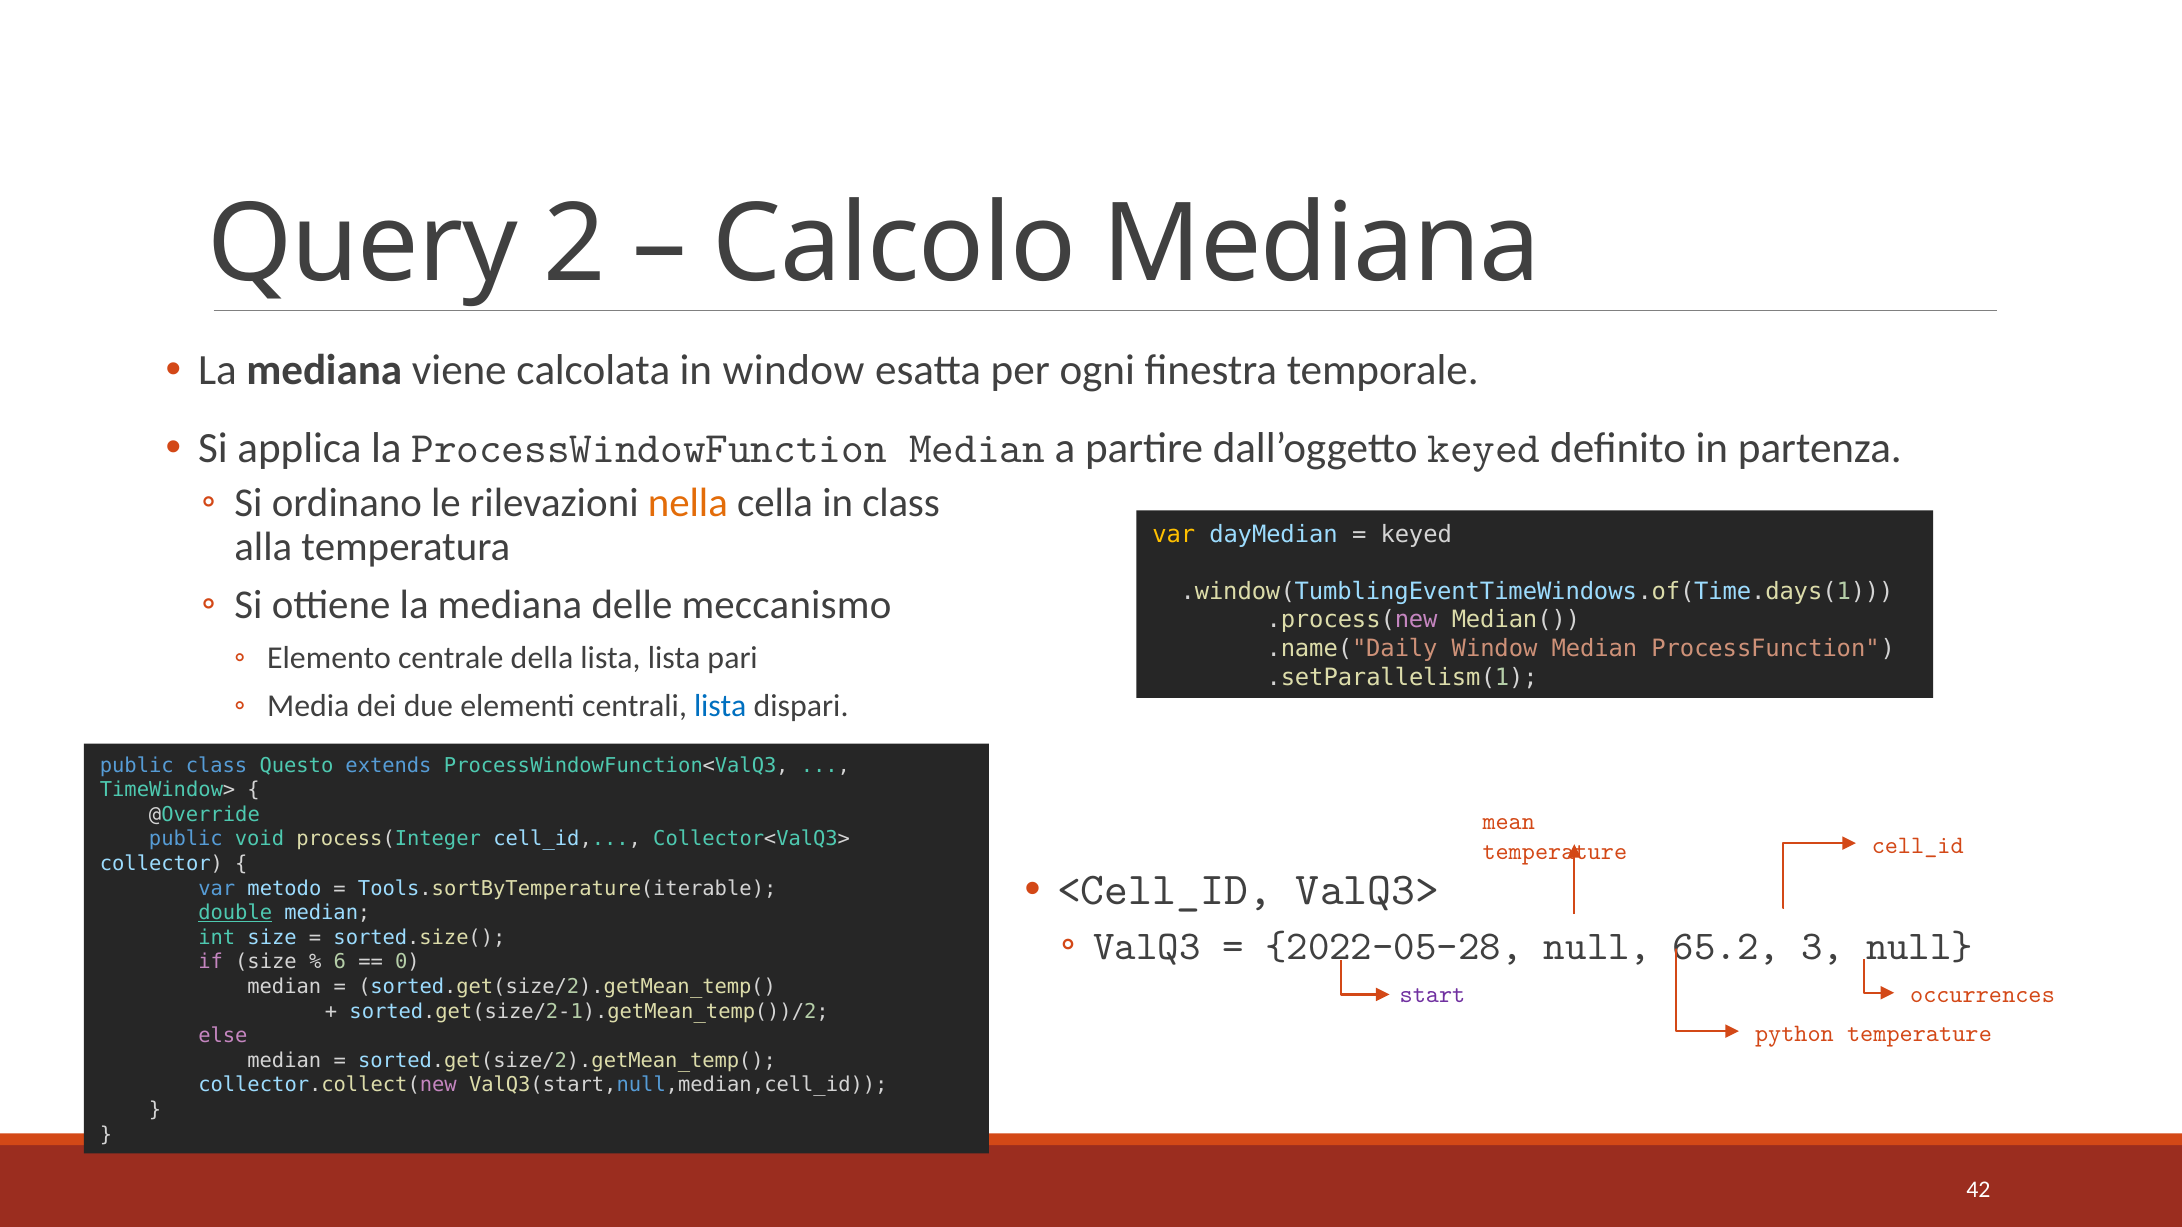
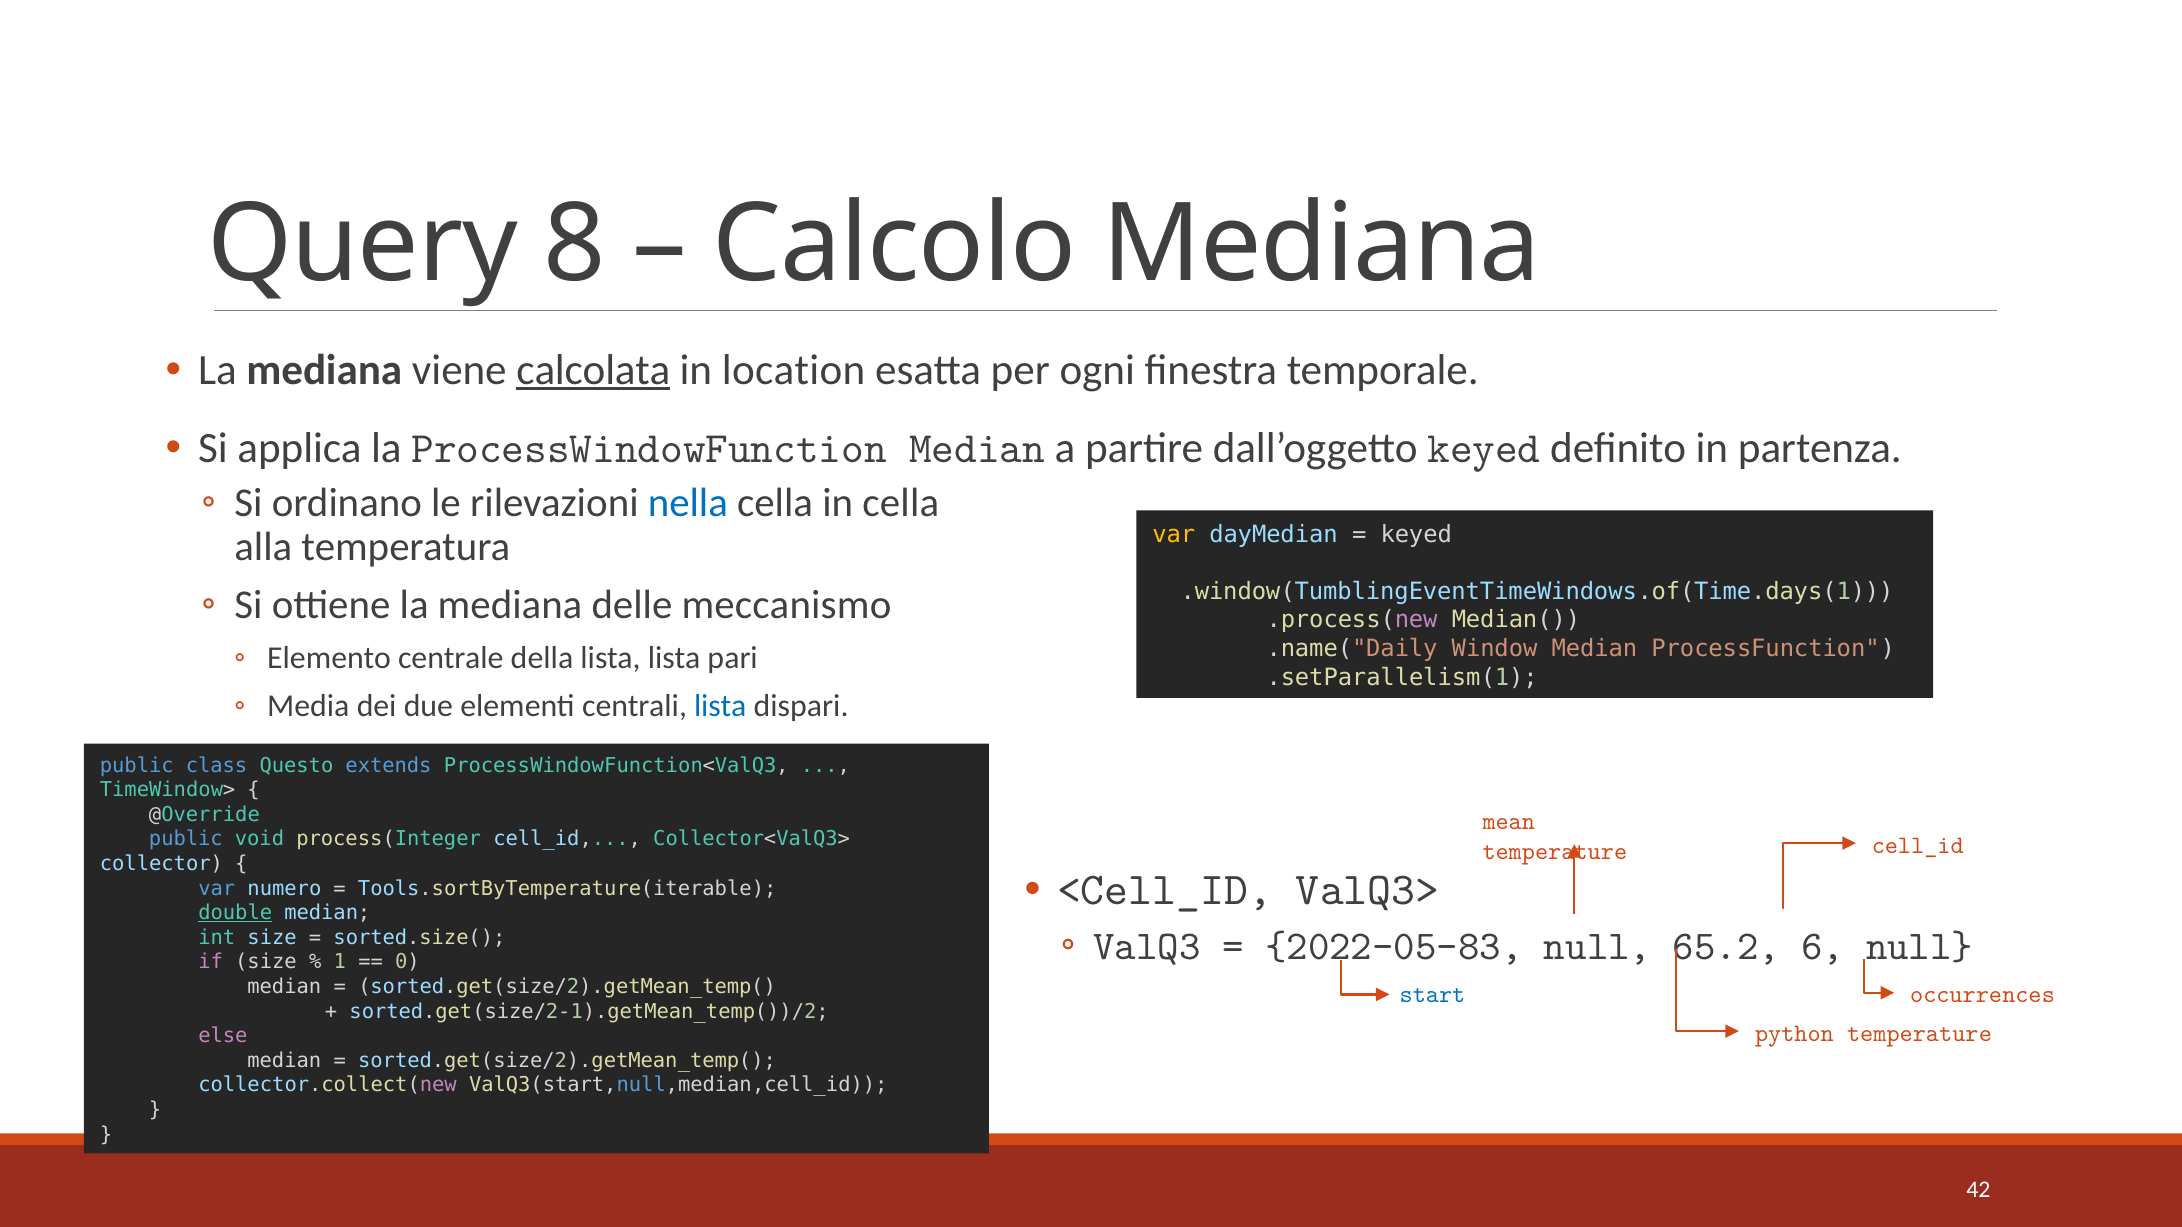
2: 2 -> 8
calcolata underline: none -> present
in window: window -> location
nella colour: orange -> blue
in class: class -> cella
metodo: metodo -> numero
2022-05-28: 2022-05-28 -> 2022-05-83
3: 3 -> 6
6: 6 -> 1
start colour: purple -> blue
